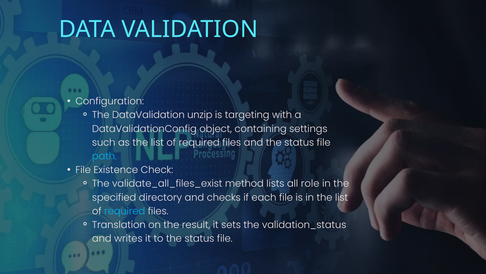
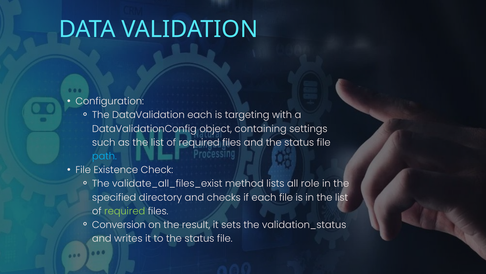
DataValidation unzip: unzip -> each
required at (125, 211) colour: light blue -> light green
Translation: Translation -> Conversion
